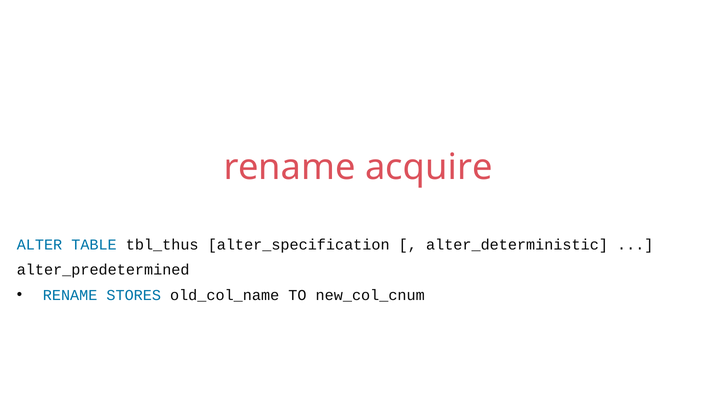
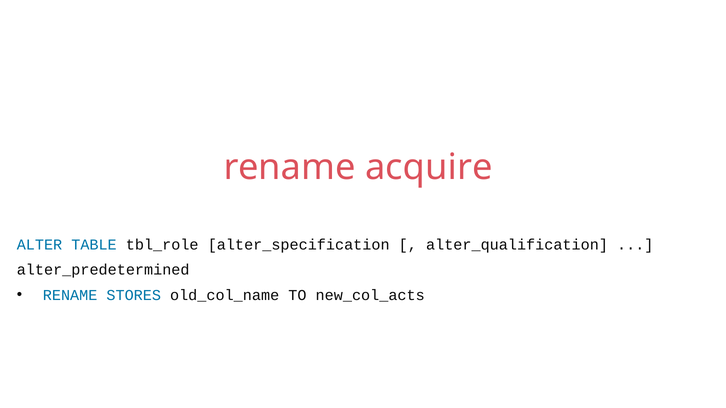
tbl_thus: tbl_thus -> tbl_role
alter_deterministic: alter_deterministic -> alter_qualification
new_col_cnum: new_col_cnum -> new_col_acts
